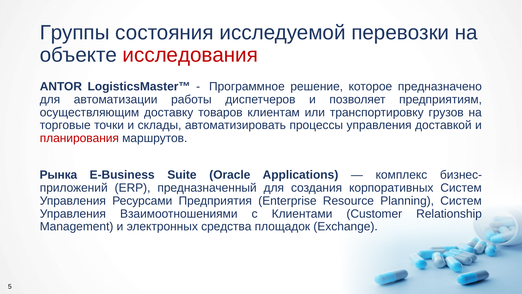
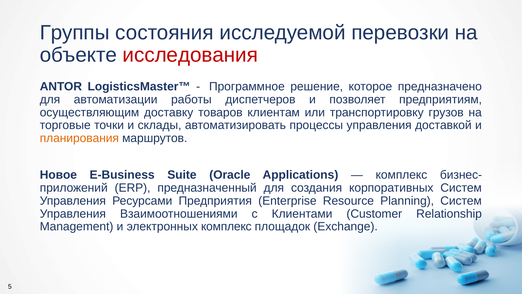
планирования colour: red -> orange
Рынка: Рынка -> Новое
электронных средства: средства -> комплекс
